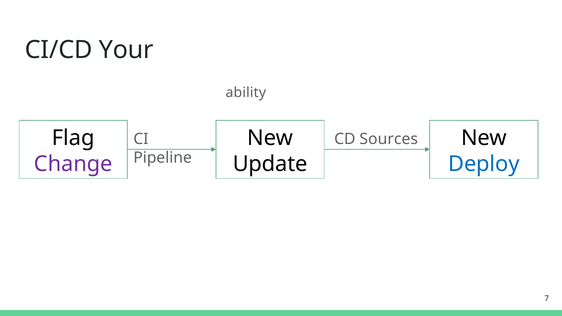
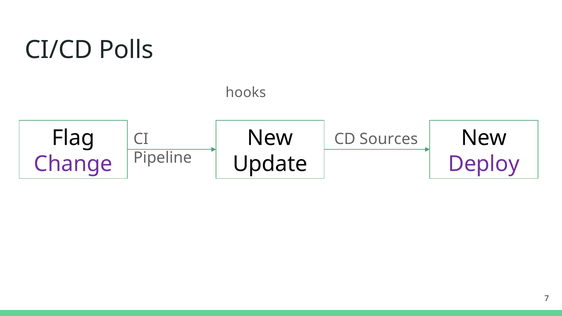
Your: Your -> Polls
ability: ability -> hooks
Deploy colour: blue -> purple
